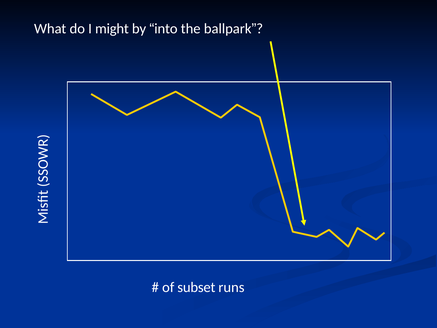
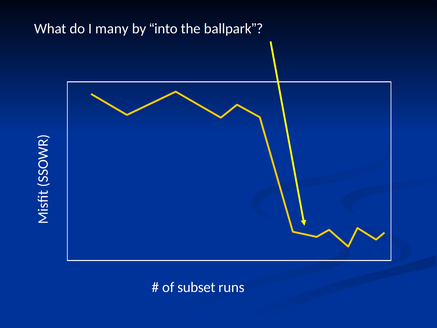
might: might -> many
